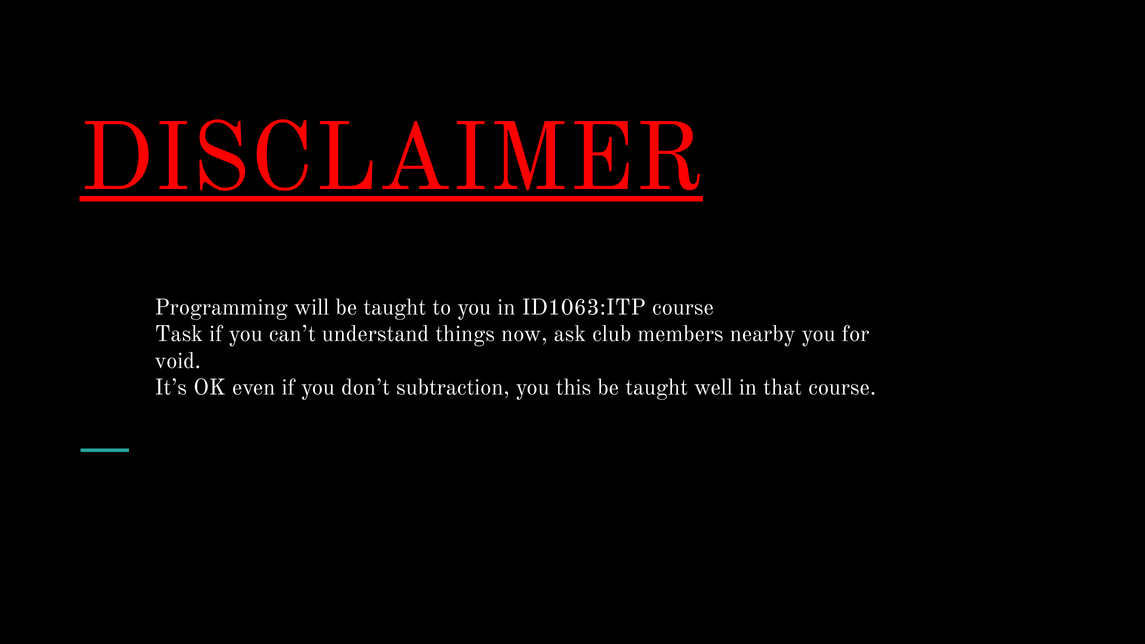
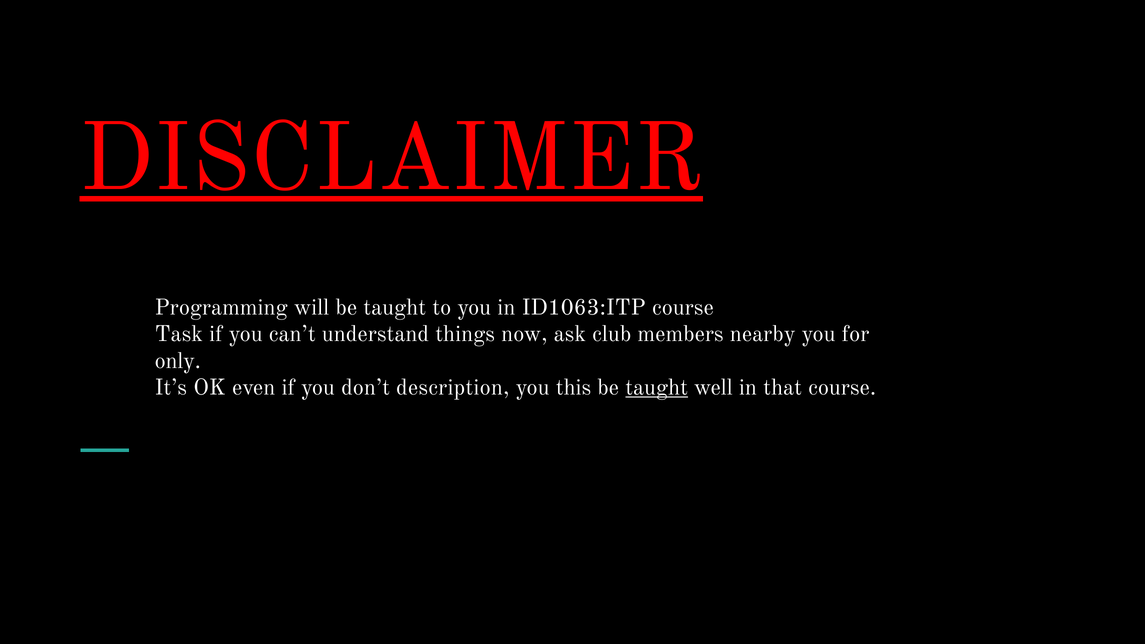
void: void -> only
subtraction: subtraction -> description
taught at (657, 387) underline: none -> present
